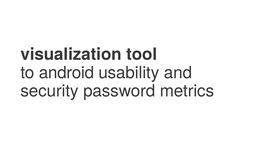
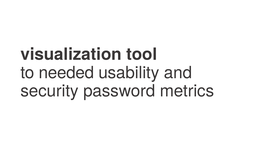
android: android -> needed
